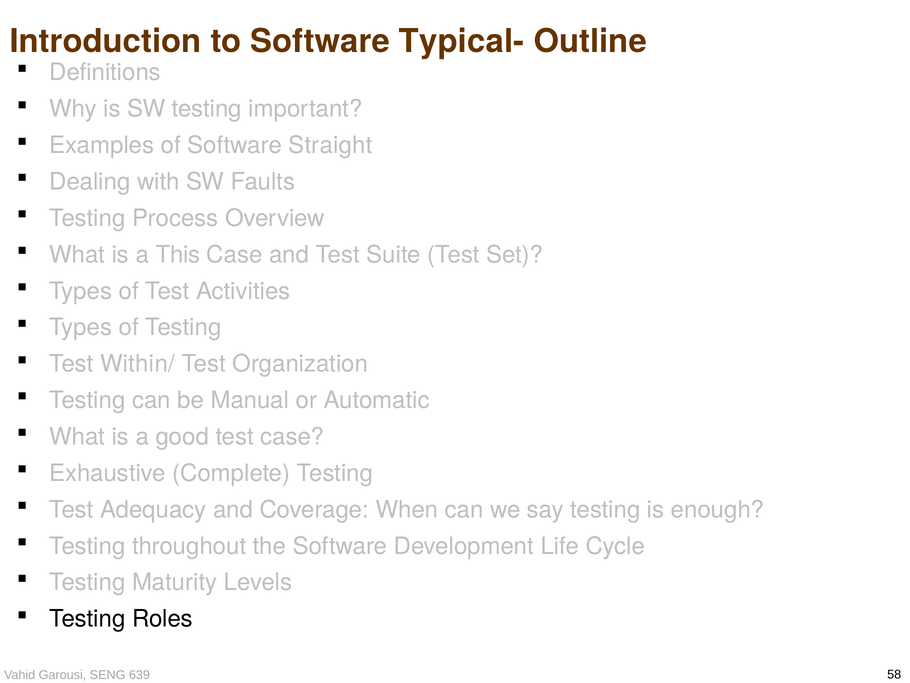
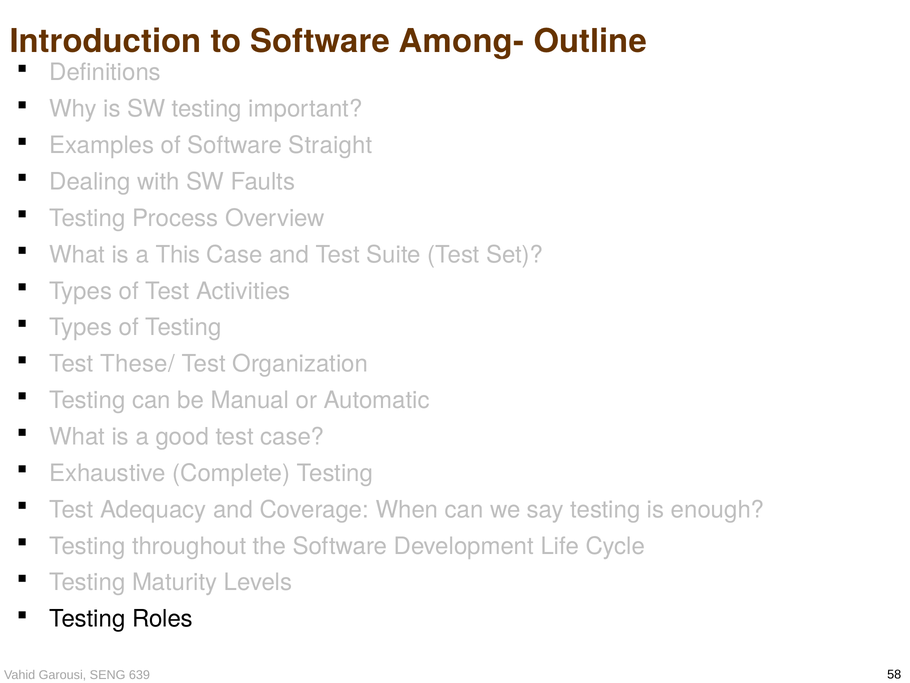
Typical-: Typical- -> Among-
Within/: Within/ -> These/
